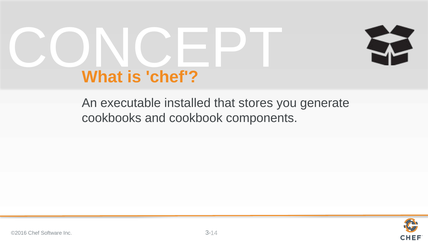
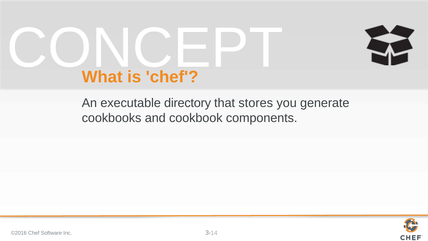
installed: installed -> directory
